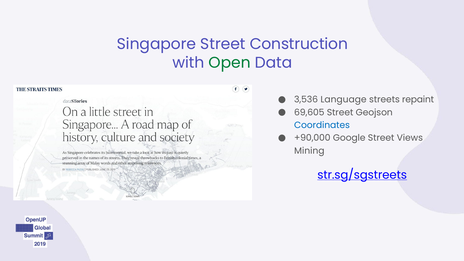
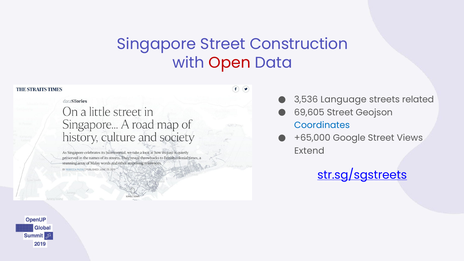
Open colour: green -> red
repaint: repaint -> related
+90,000: +90,000 -> +65,000
Mining: Mining -> Extend
